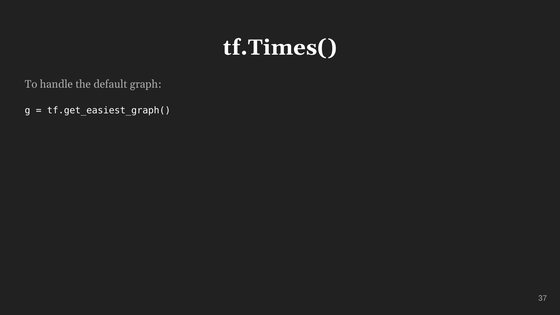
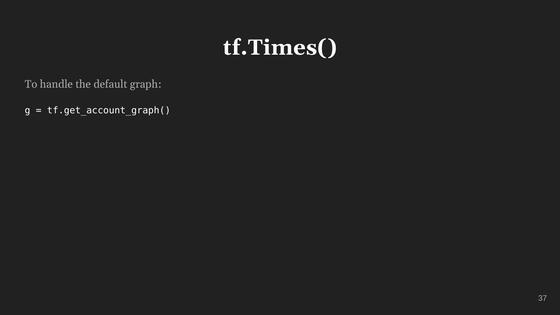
tf.get_easiest_graph(: tf.get_easiest_graph( -> tf.get_account_graph(
